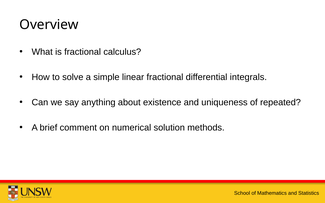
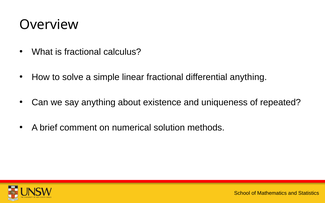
differential integrals: integrals -> anything
